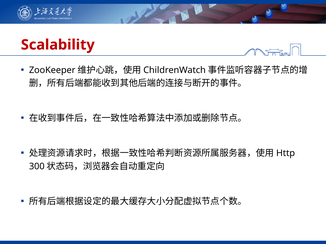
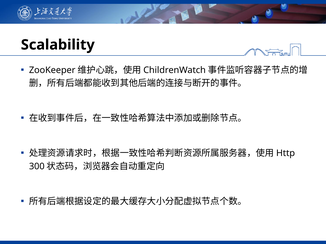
Scalability colour: red -> black
